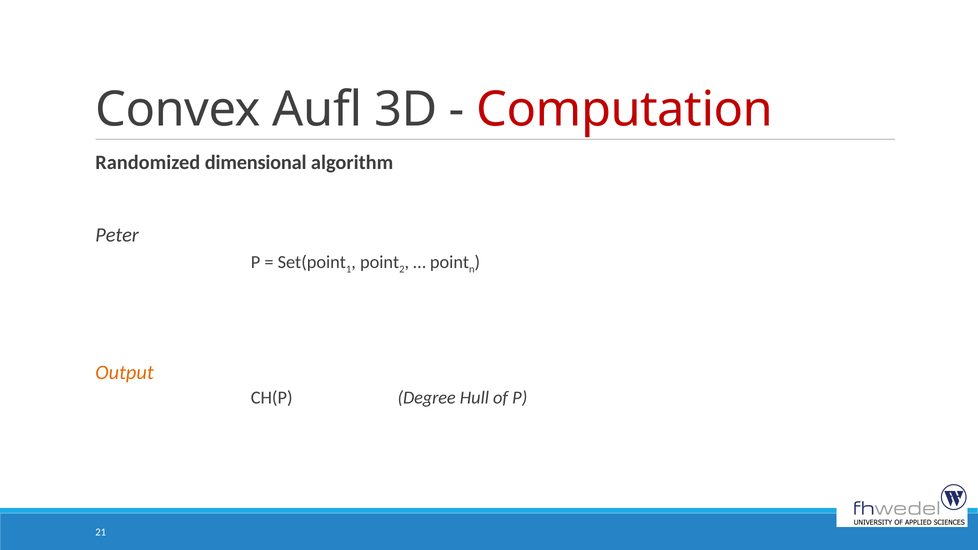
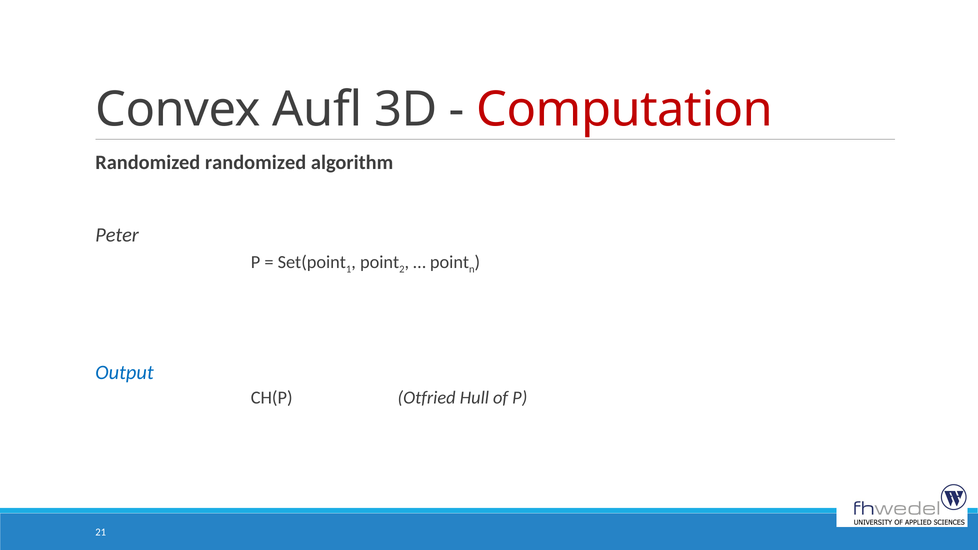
Randomized dimensional: dimensional -> randomized
Output colour: orange -> blue
Degree: Degree -> Otfried
